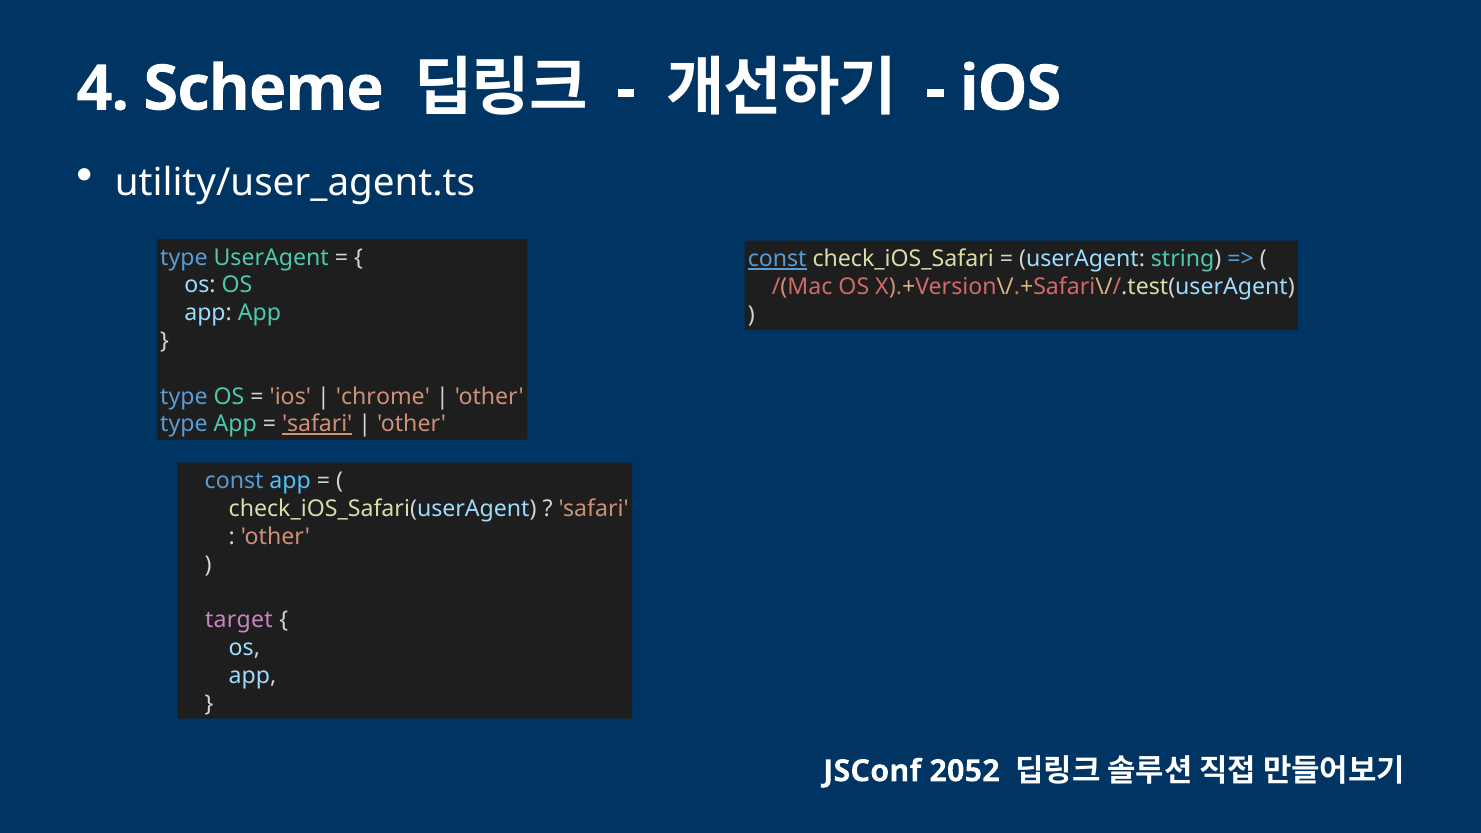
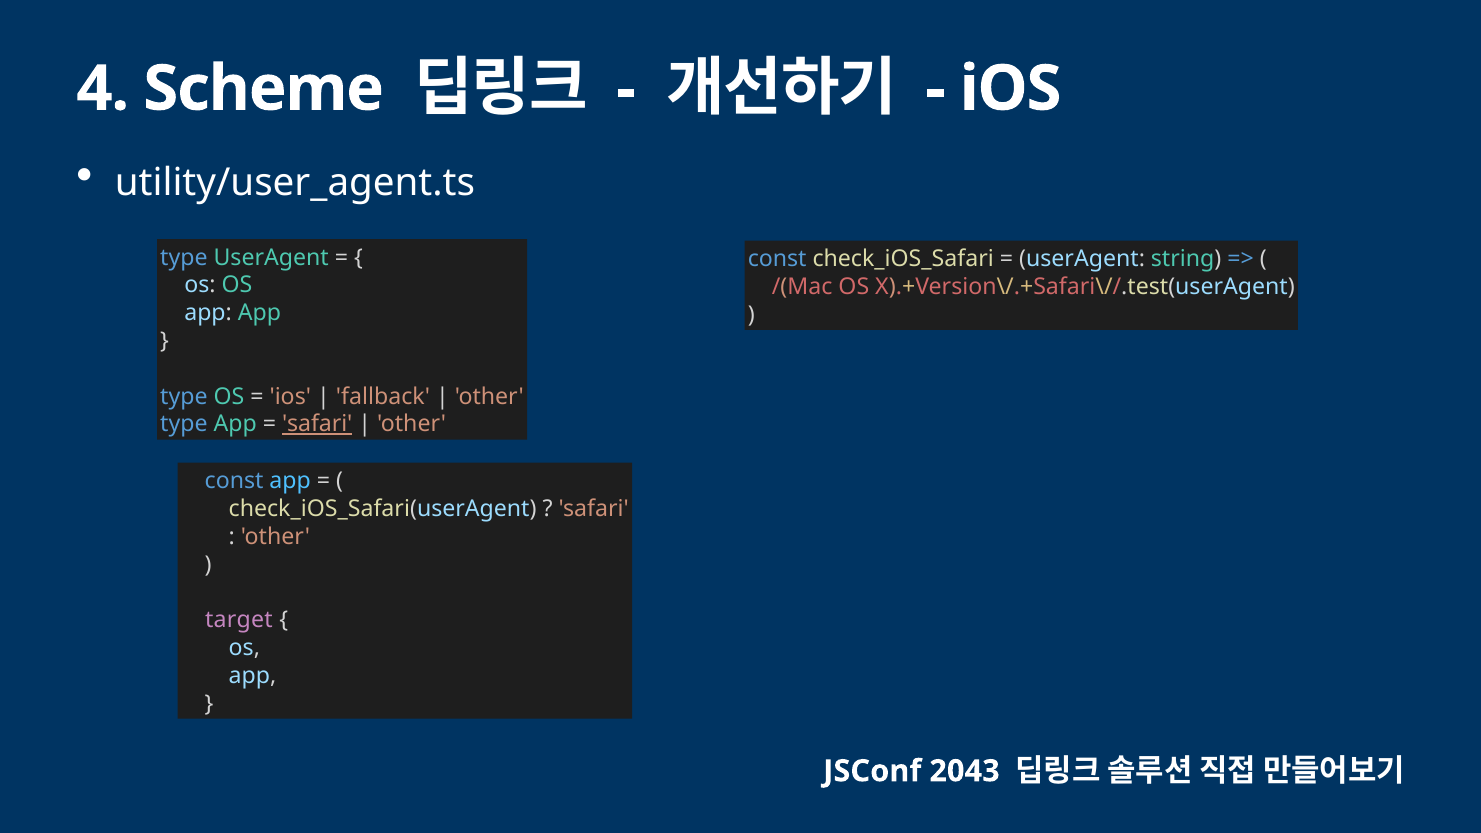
const at (777, 259) underline: present -> none
chrome: chrome -> fallback
2052: 2052 -> 2043
